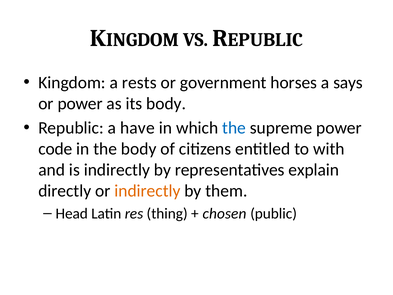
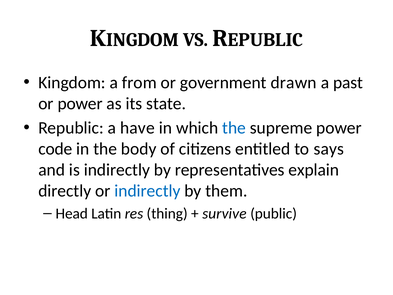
rests: rests -> from
horses: horses -> drawn
says: says -> past
its body: body -> state
with: with -> says
indirectly at (147, 191) colour: orange -> blue
chosen: chosen -> survive
